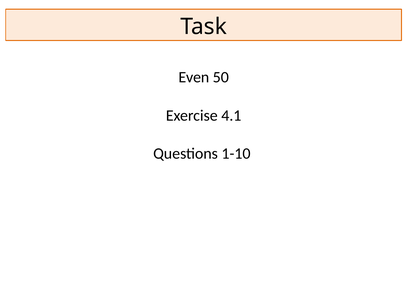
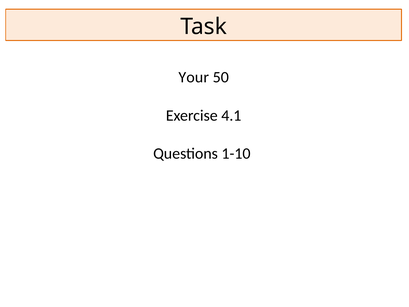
Even: Even -> Your
